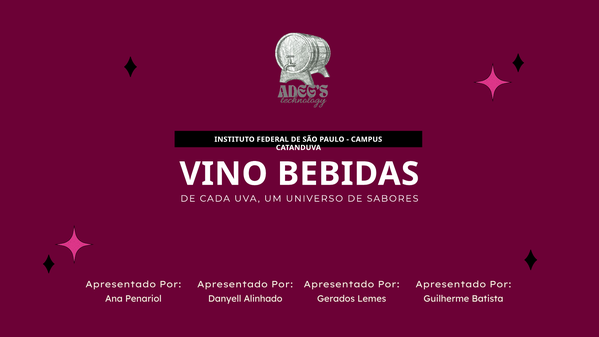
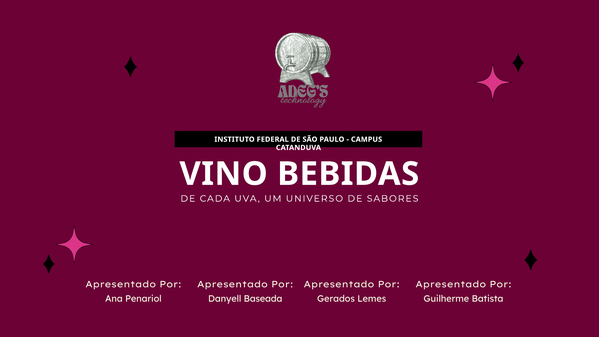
Alinhado: Alinhado -> Baseada
